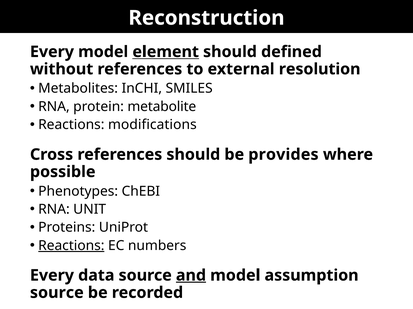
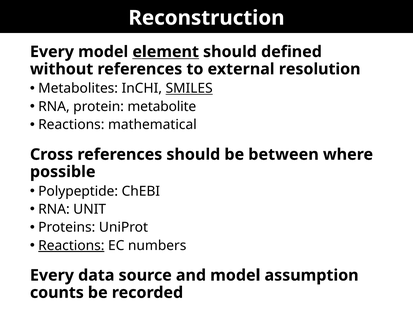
SMILES underline: none -> present
modifications: modifications -> mathematical
provides: provides -> between
Phenotypes: Phenotypes -> Polypeptide
and underline: present -> none
source at (57, 293): source -> counts
